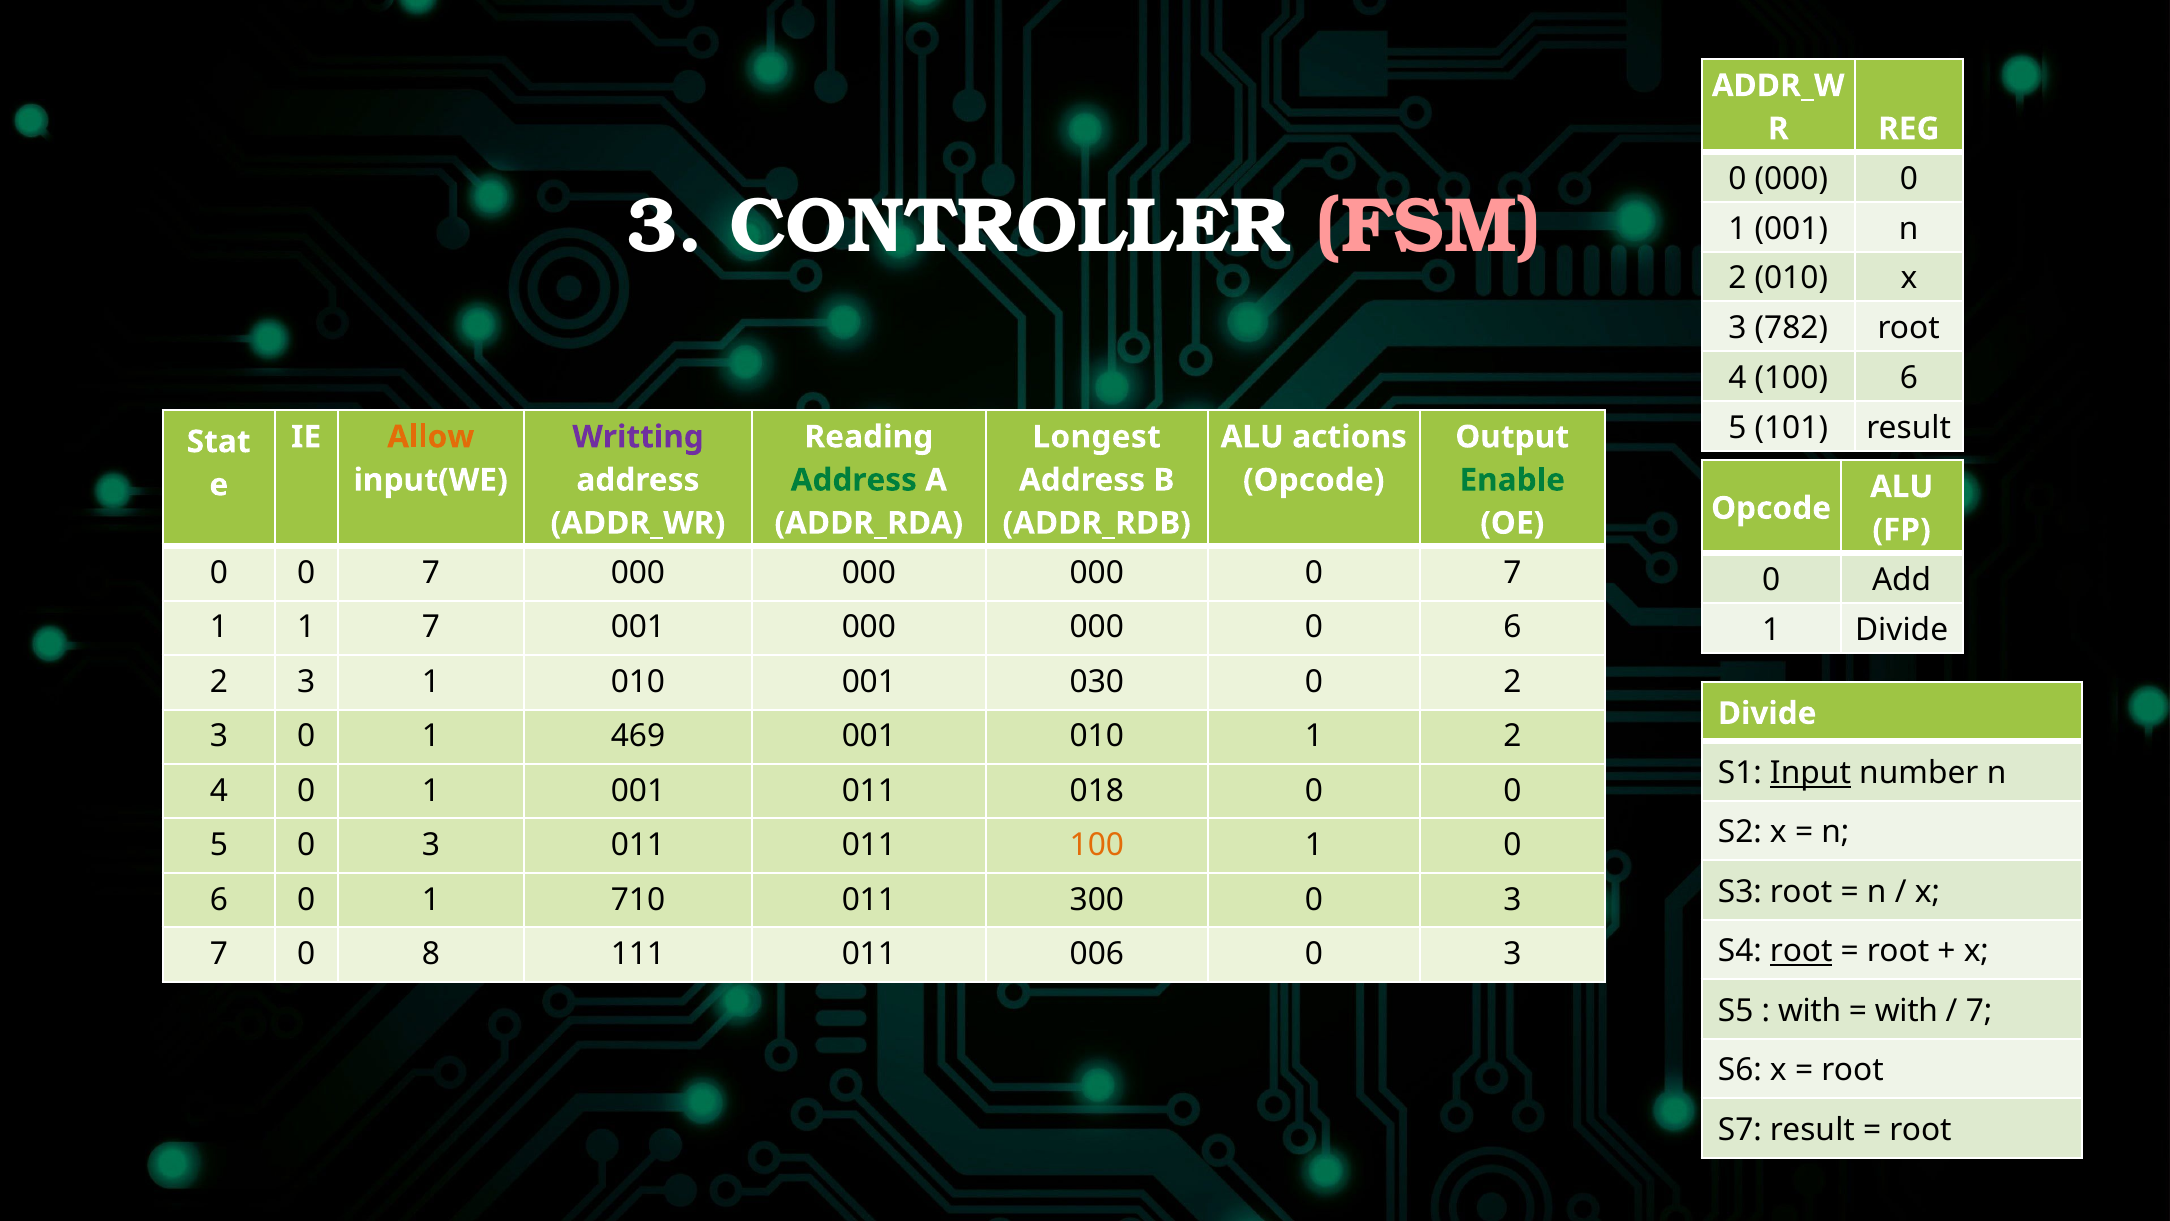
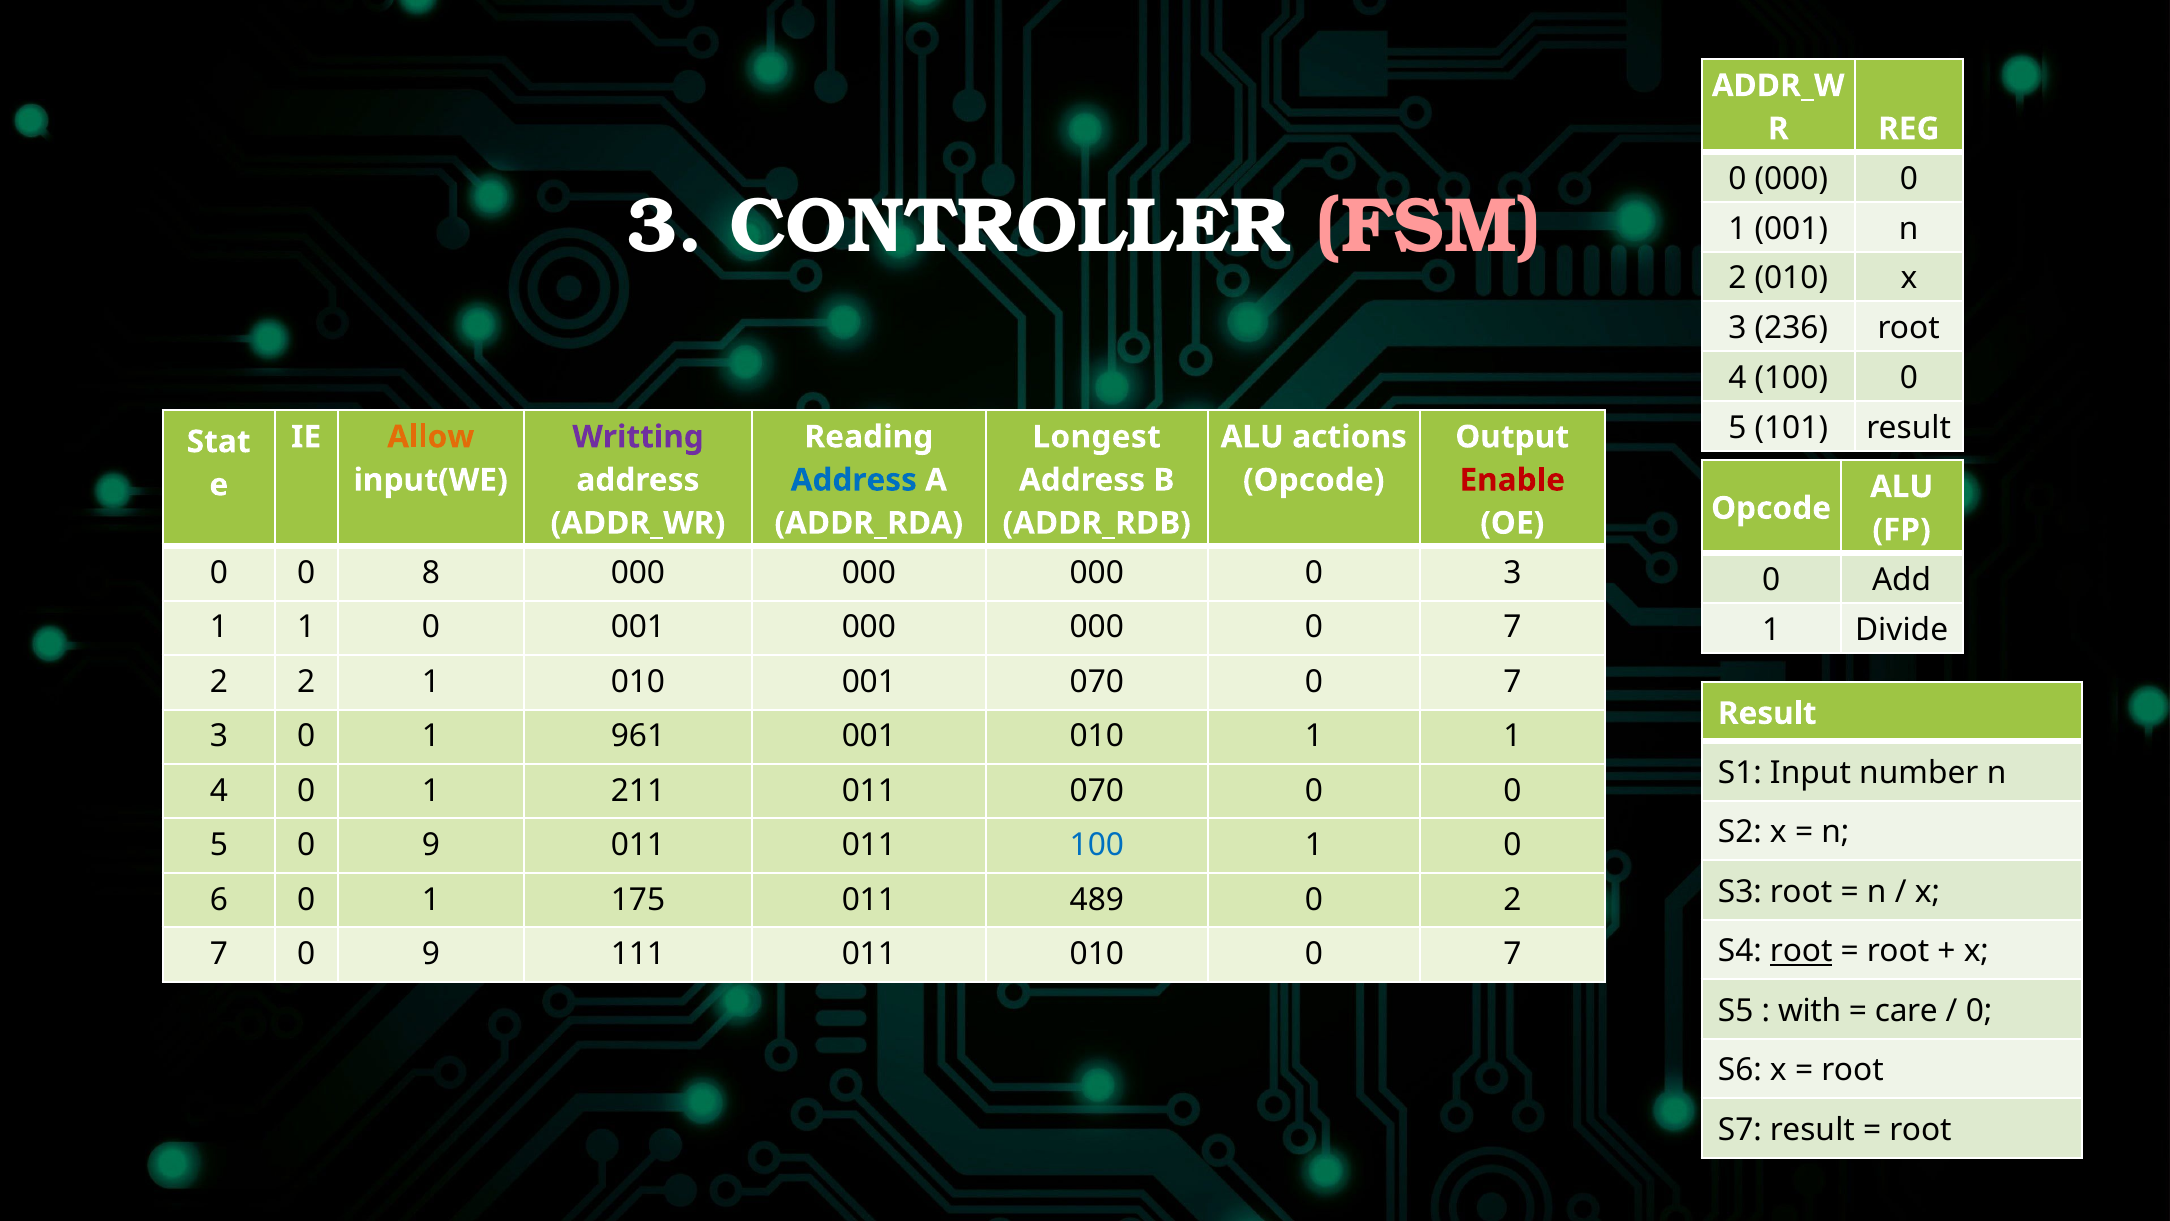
782: 782 -> 236
100 6: 6 -> 0
Address at (854, 480) colour: green -> blue
Enable colour: green -> red
0 0 7: 7 -> 8
000 0 7: 7 -> 3
1 1 7: 7 -> 0
000 0 6: 6 -> 7
3 at (306, 682): 3 -> 2
001 030: 030 -> 070
2 at (1512, 682): 2 -> 7
Divide at (1767, 713): Divide -> Result
469: 469 -> 961
010 1 2: 2 -> 1
Input underline: present -> none
4 0 1 001: 001 -> 211
011 018: 018 -> 070
5 0 3: 3 -> 9
100 at (1097, 845) colour: orange -> blue
710: 710 -> 175
300: 300 -> 489
3 at (1512, 899): 3 -> 2
7 0 8: 8 -> 9
011 006: 006 -> 010
3 at (1512, 954): 3 -> 7
with at (1906, 1011): with -> care
7 at (1979, 1011): 7 -> 0
